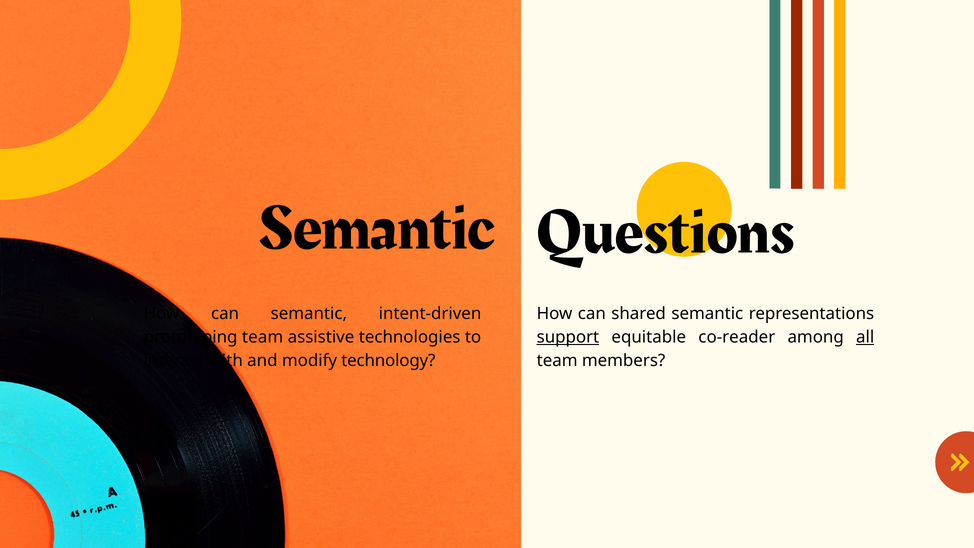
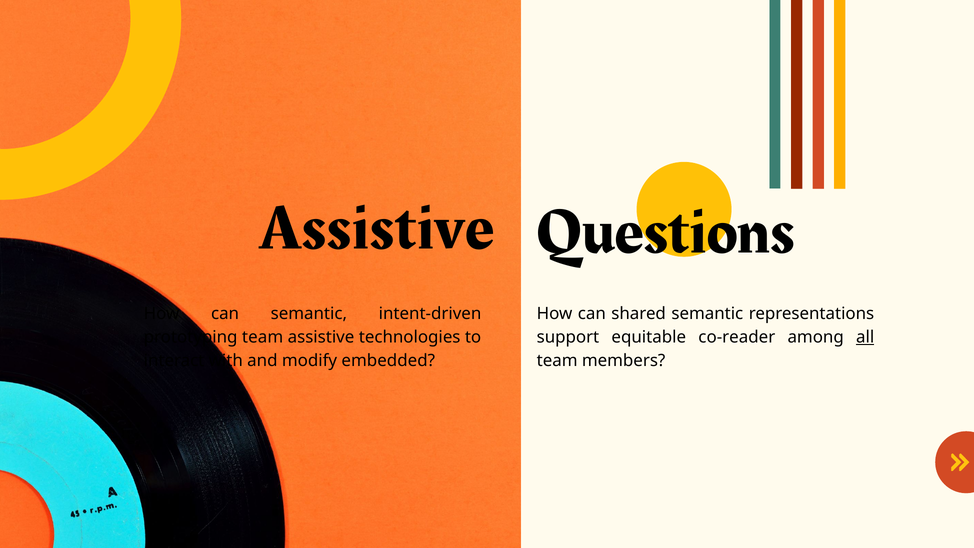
Semantic at (377, 228): Semantic -> Assistive
support underline: present -> none
technology: technology -> embedded
